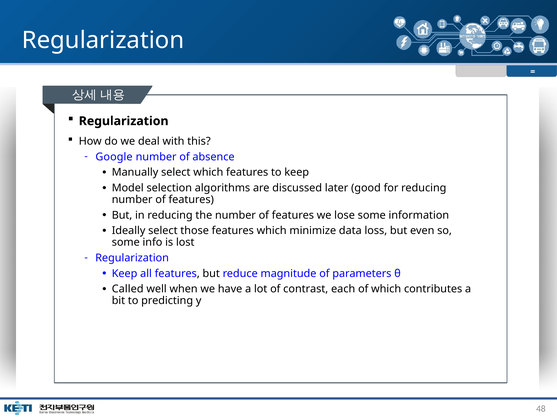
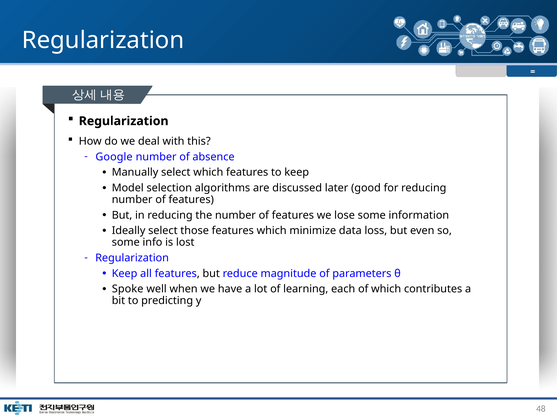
Called: Called -> Spoke
contrast: contrast -> learning
